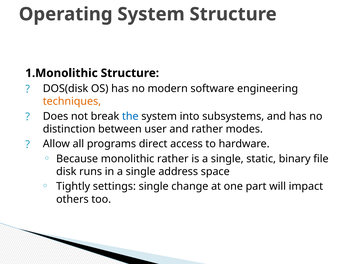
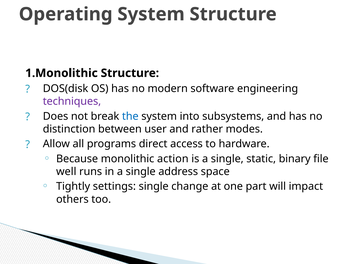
techniques colour: orange -> purple
monolithic rather: rather -> action
disk: disk -> well
